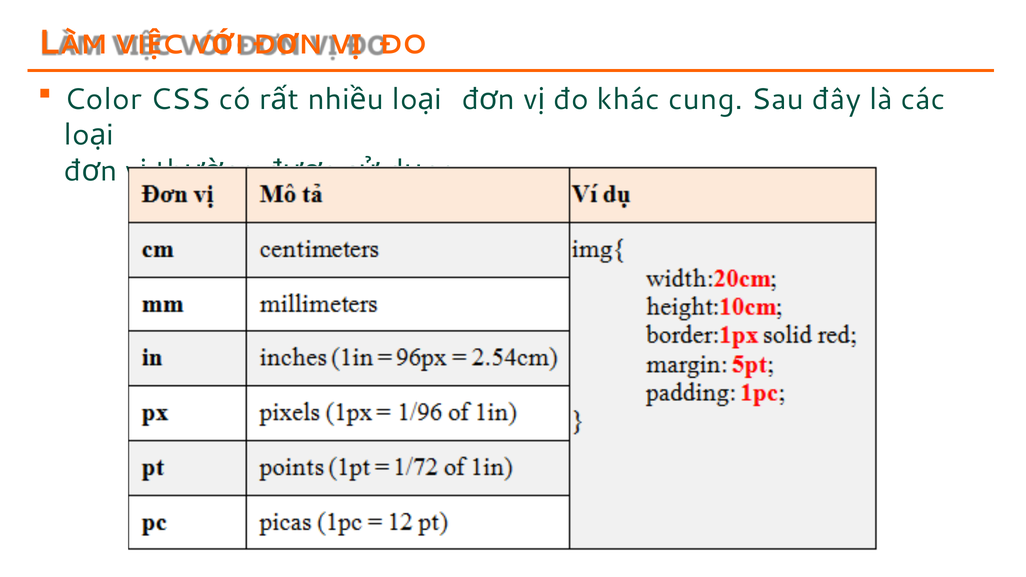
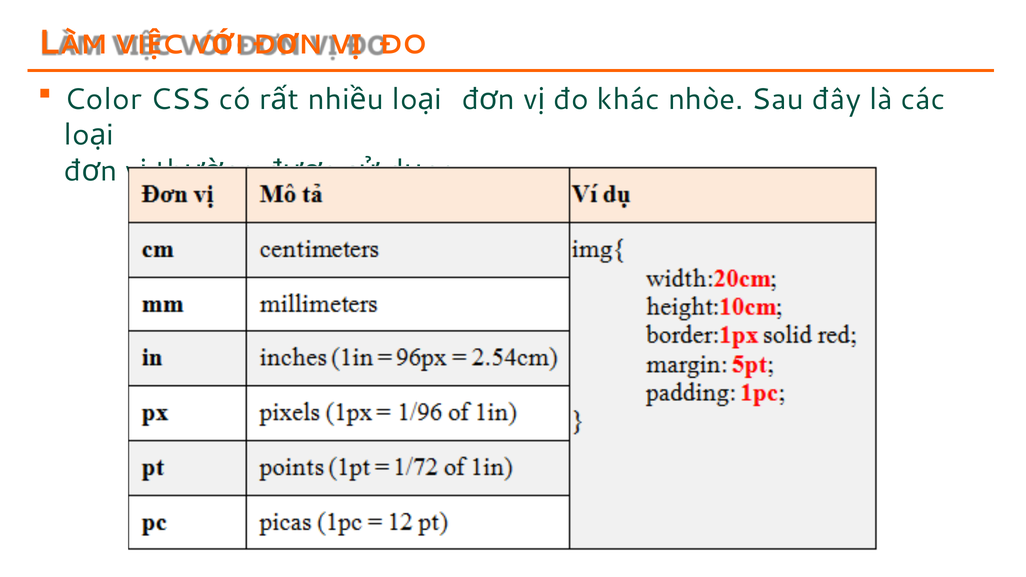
cung: cung -> nhòe
